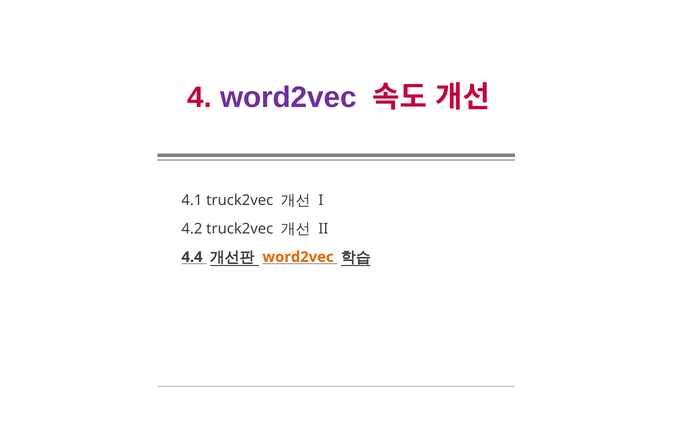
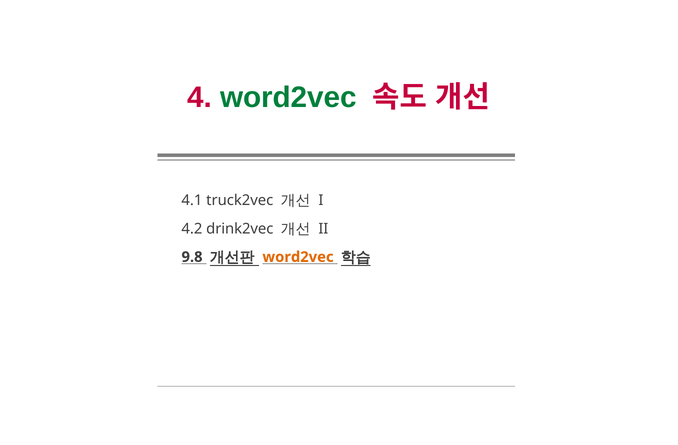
word2vec at (289, 97) colour: purple -> green
4.2 truck2vec: truck2vec -> drink2vec
4.4: 4.4 -> 9.8
